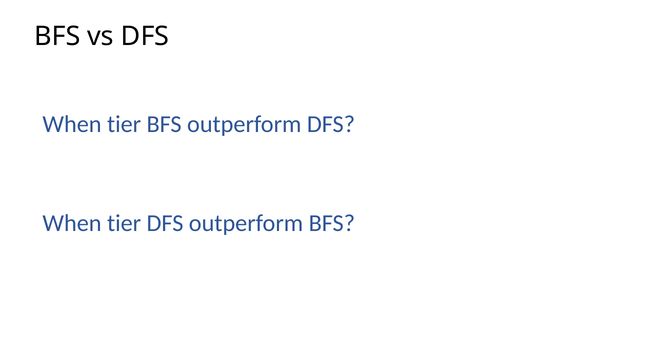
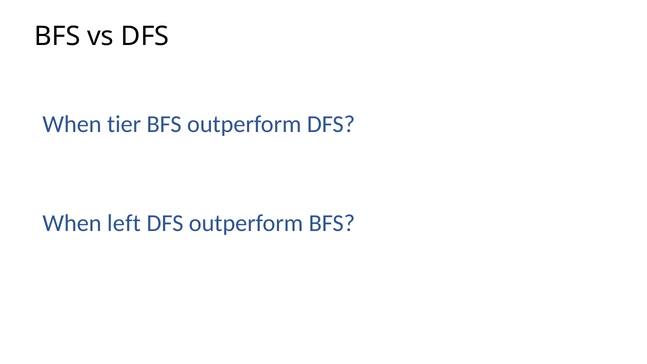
tier at (124, 223): tier -> left
